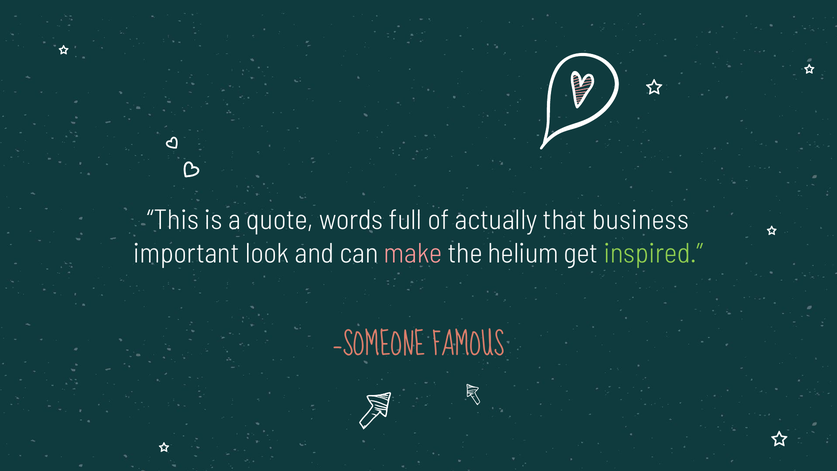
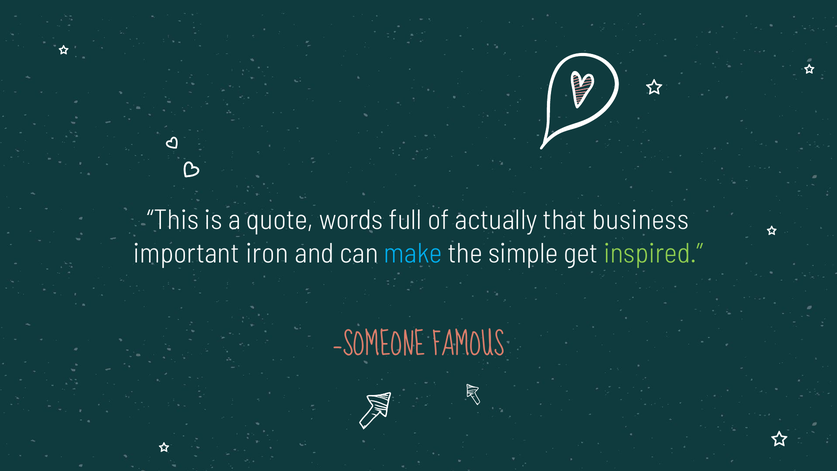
look: look -> iron
make colour: pink -> light blue
helium: helium -> simple
